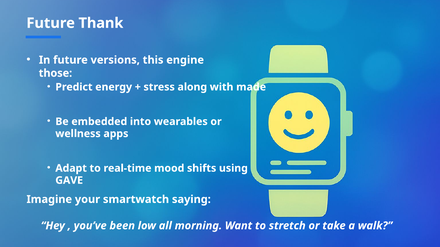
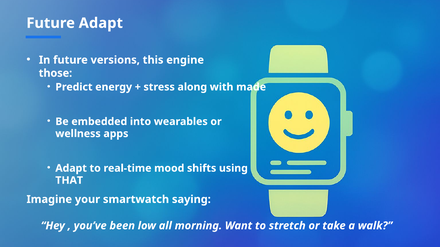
Future Thank: Thank -> Adapt
GAVE: GAVE -> THAT
